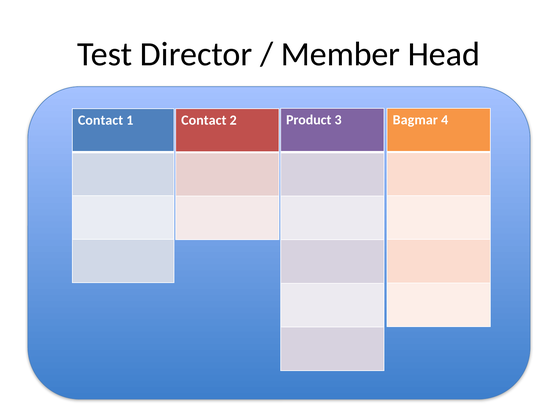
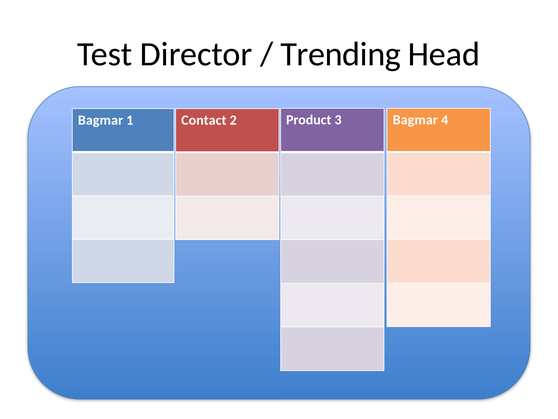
Member: Member -> Trending
Contact at (101, 120): Contact -> Bagmar
